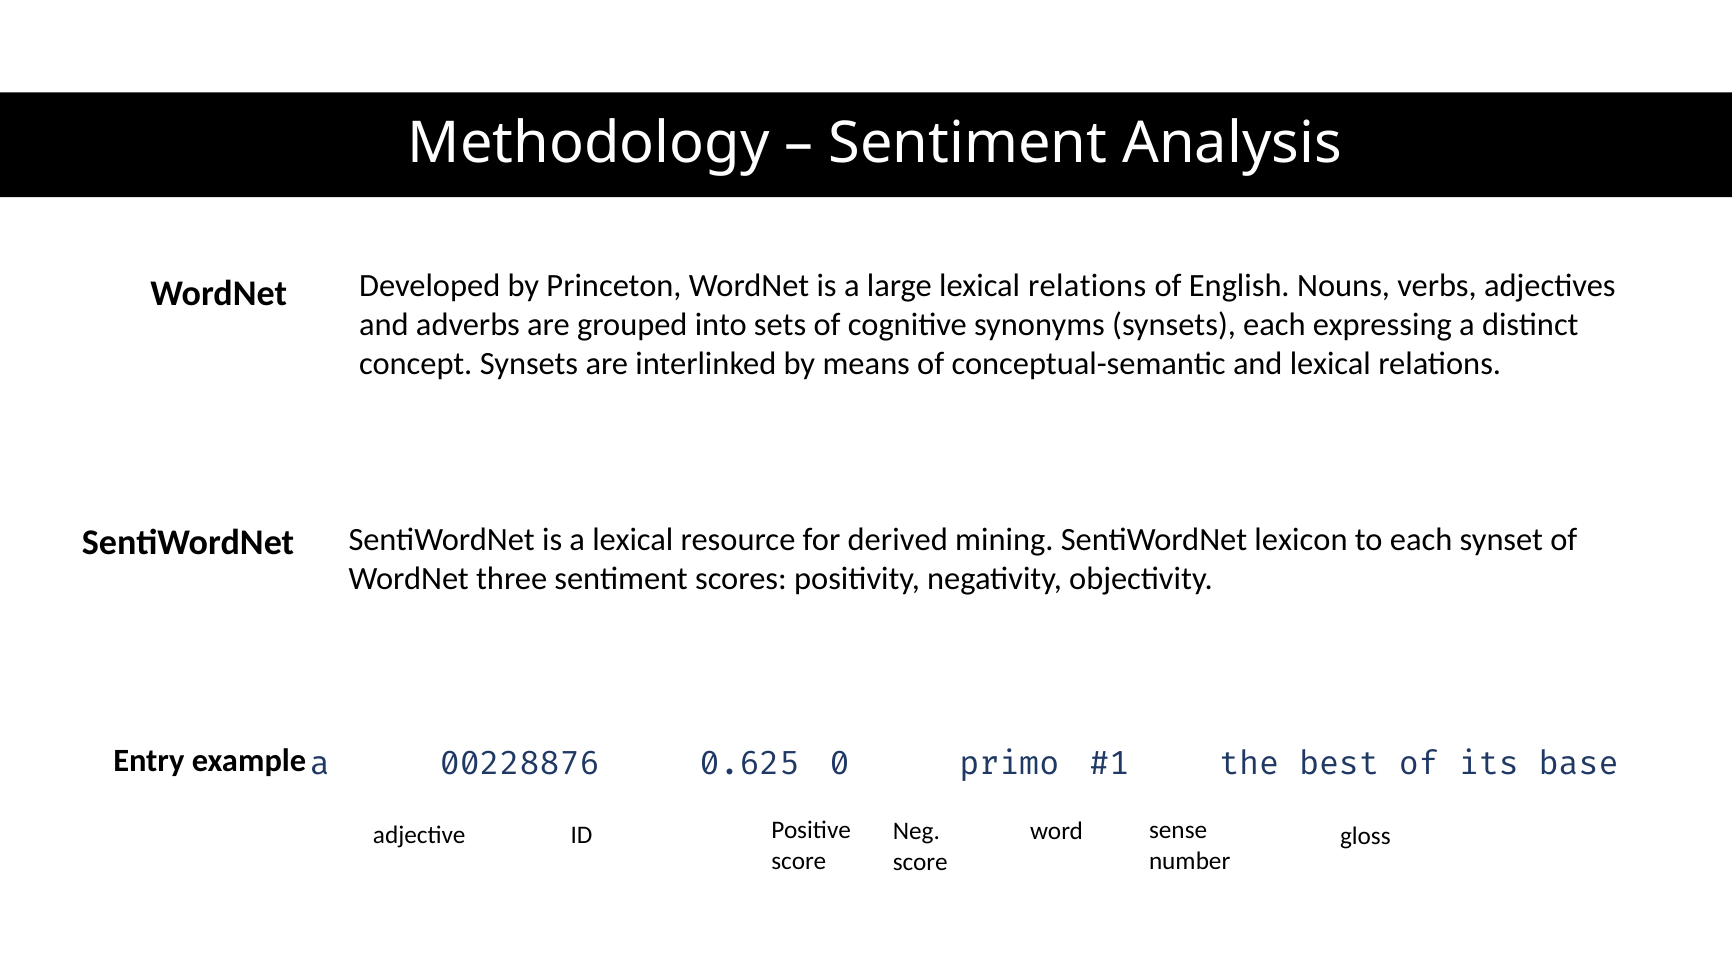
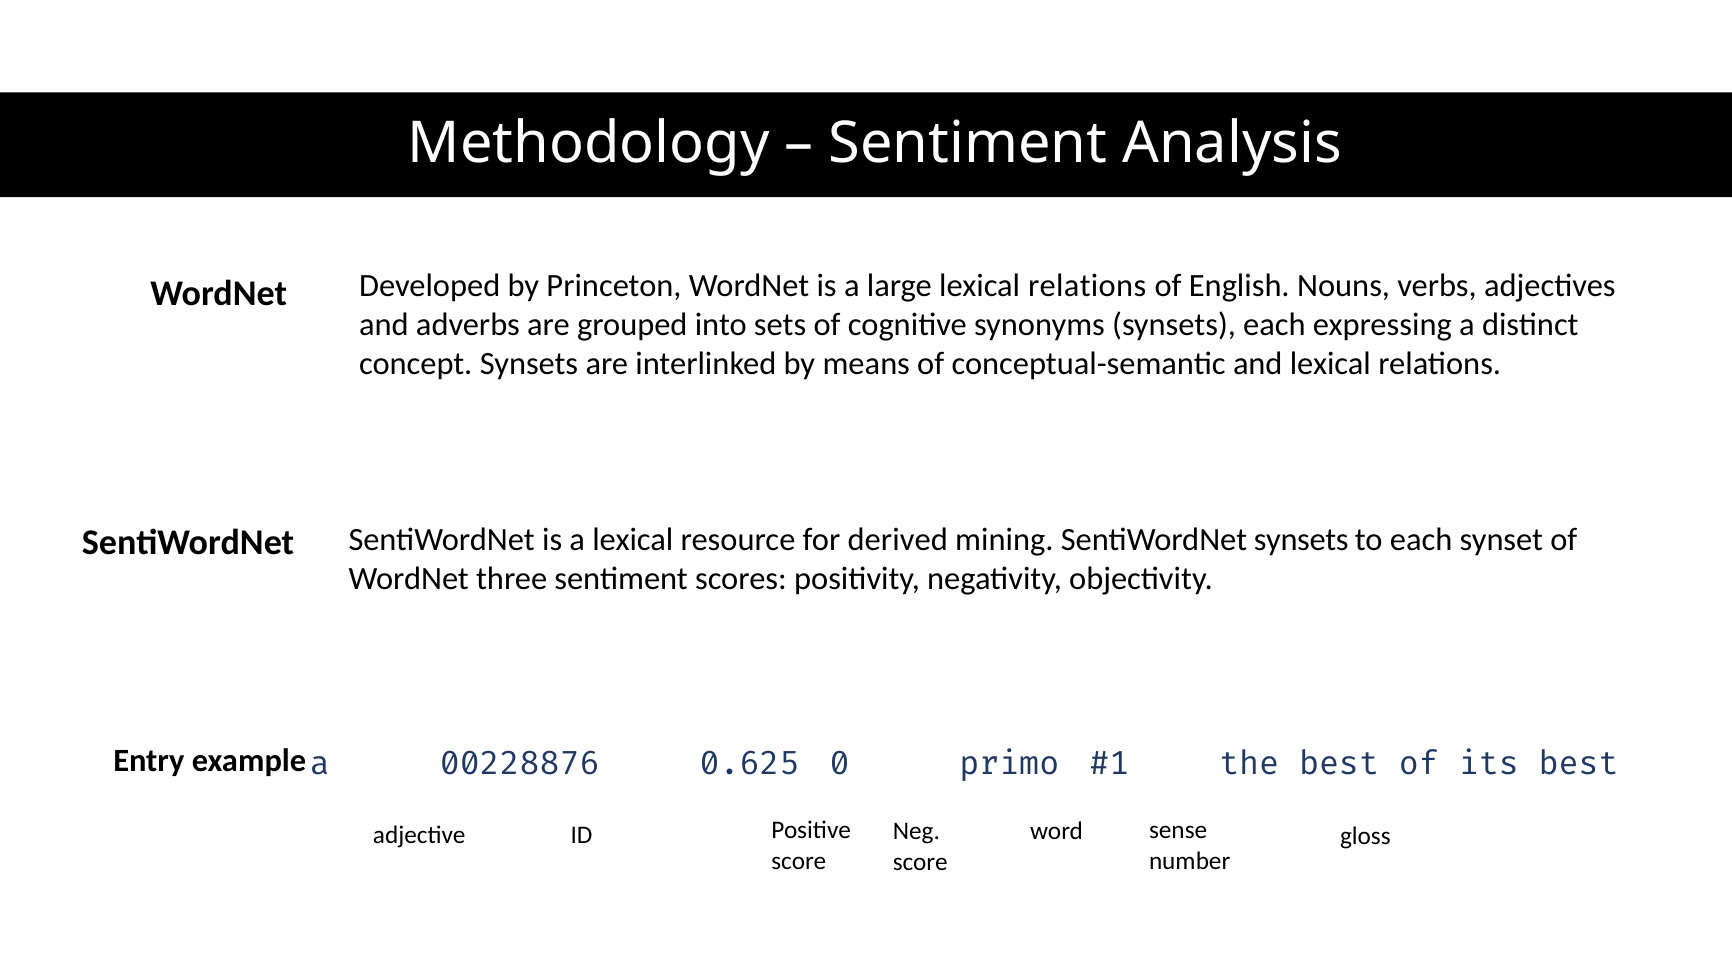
SentiWordNet lexicon: lexicon -> synsets
its base: base -> best
